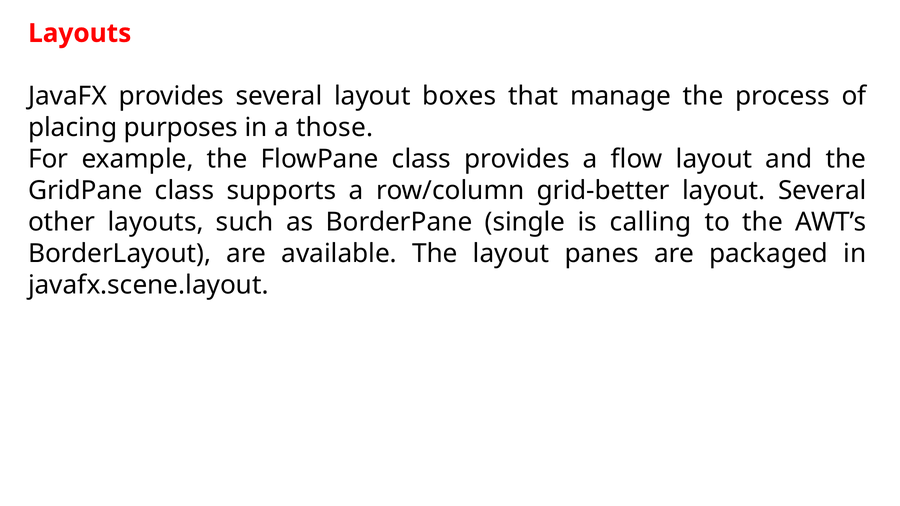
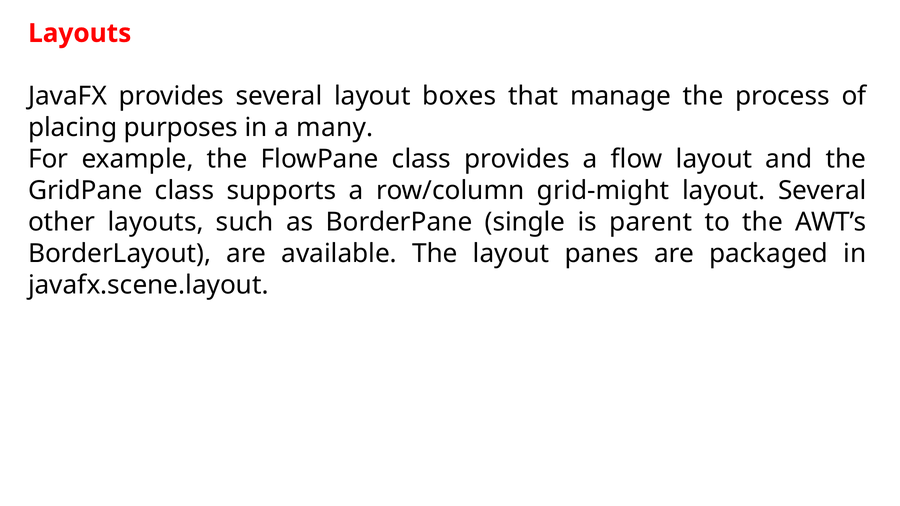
those: those -> many
grid-better: grid-better -> grid-might
calling: calling -> parent
